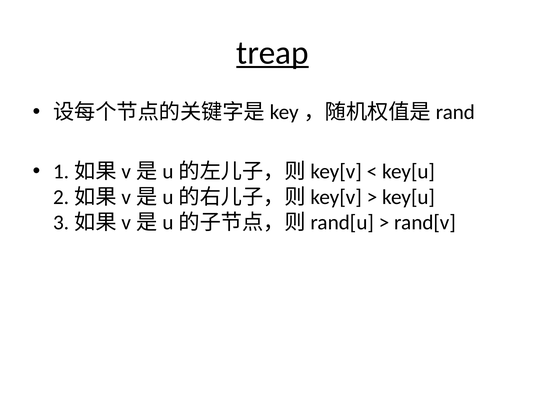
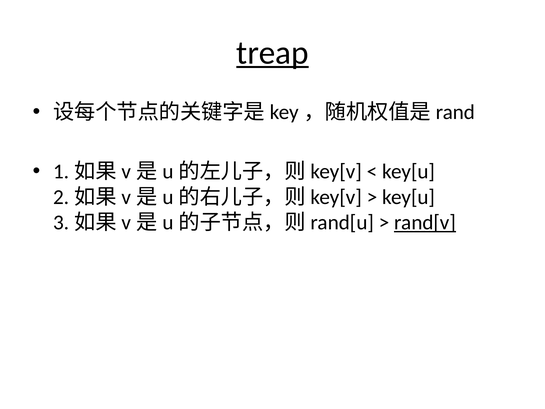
rand[v underline: none -> present
